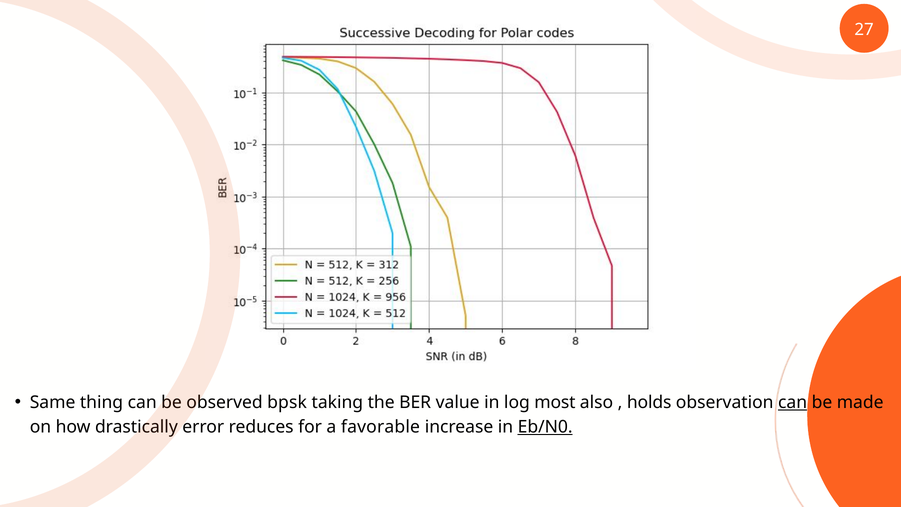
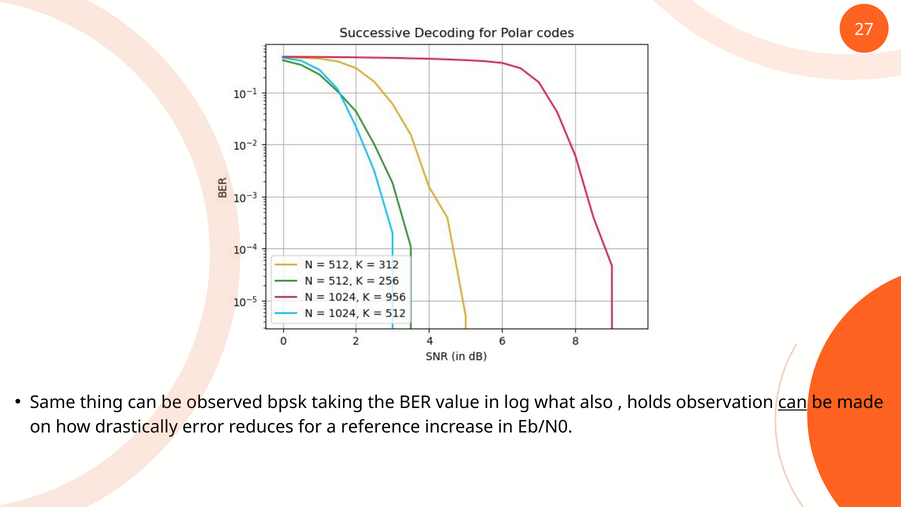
most: most -> what
favorable: favorable -> reference
Eb/N0 underline: present -> none
